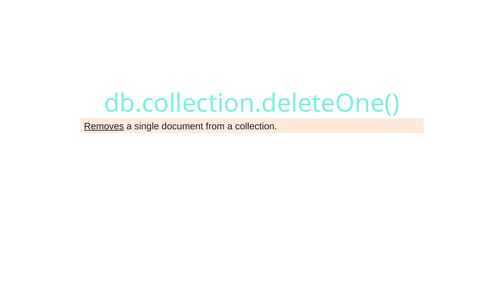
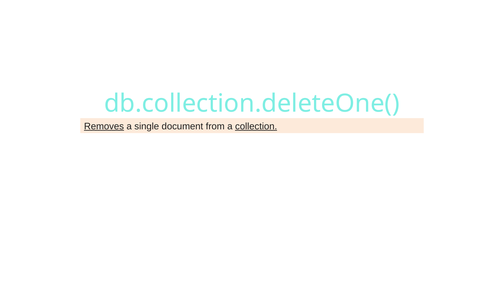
collection underline: none -> present
